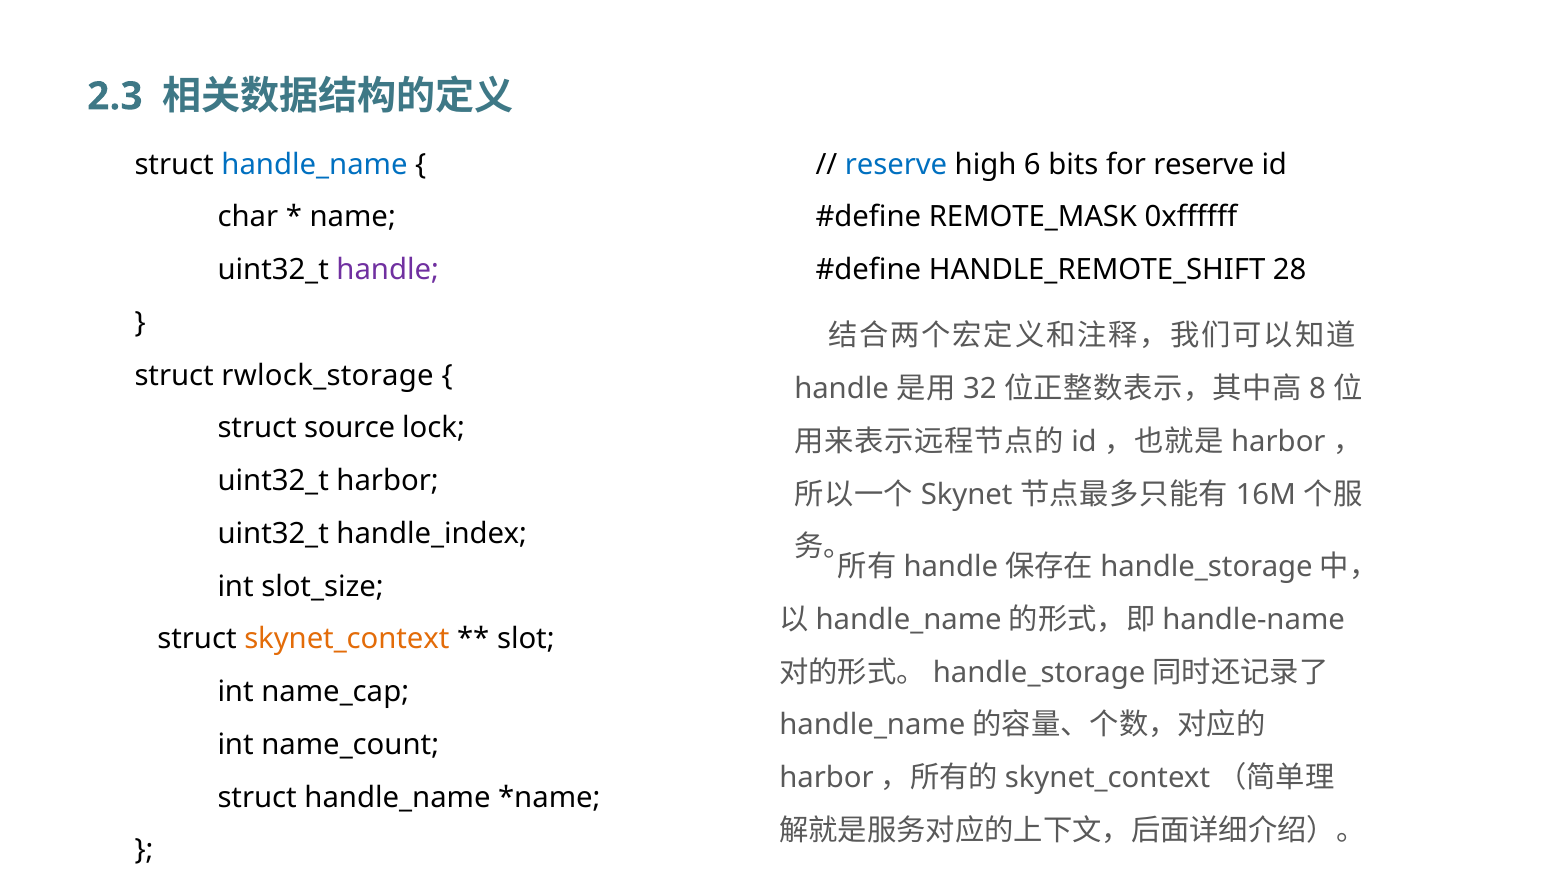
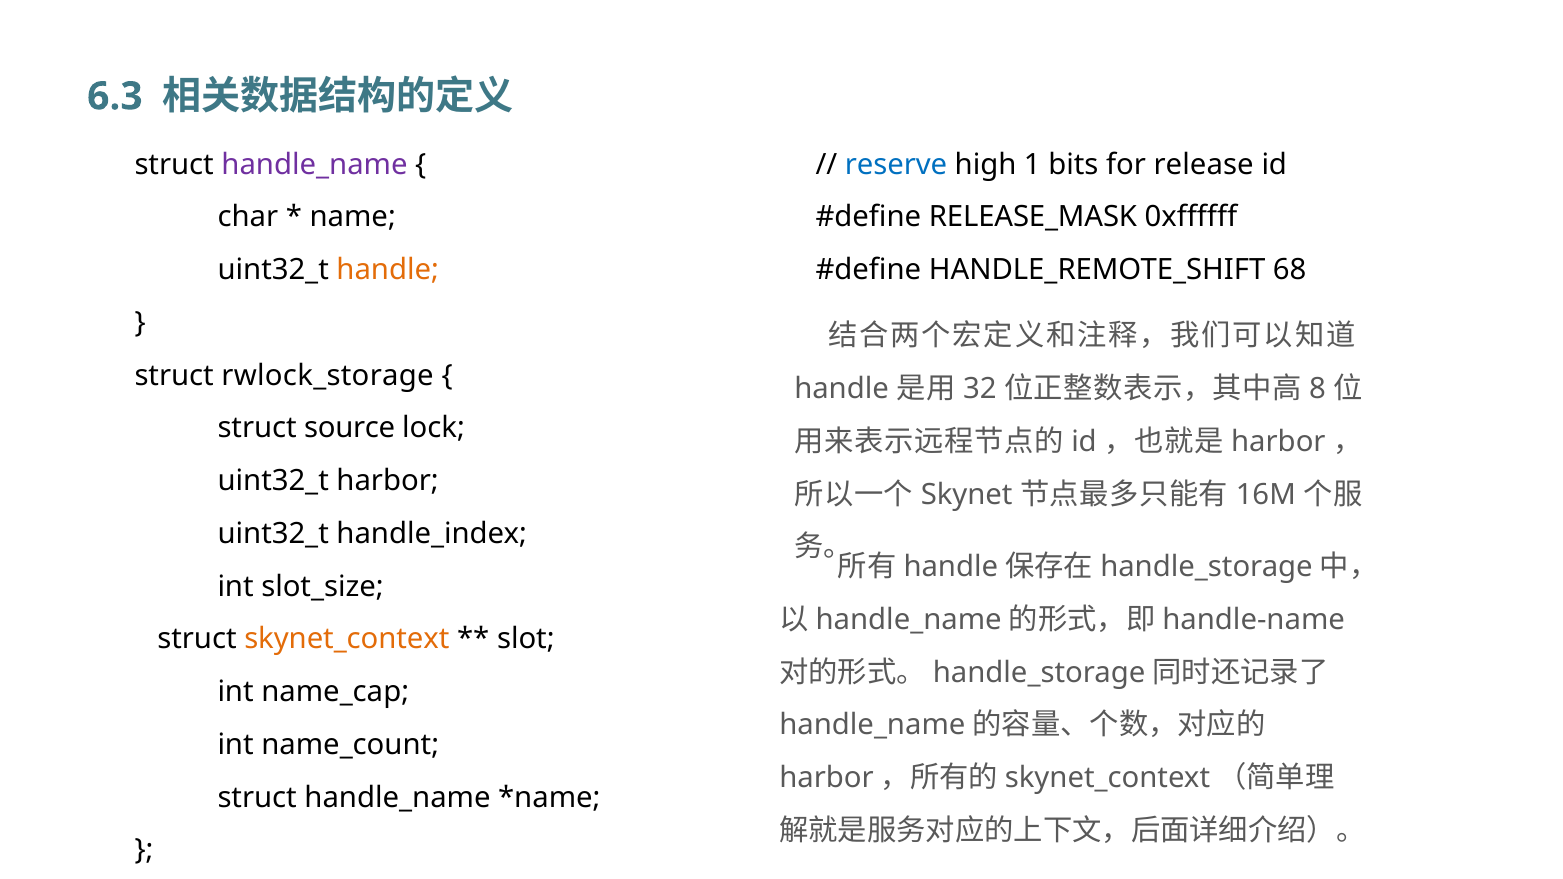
2.3: 2.3 -> 6.3
handle_name at (315, 165) colour: blue -> purple
6: 6 -> 1
for reserve: reserve -> release
REMOTE_MASK: REMOTE_MASK -> RELEASE_MASK
handle at (388, 270) colour: purple -> orange
28: 28 -> 68
